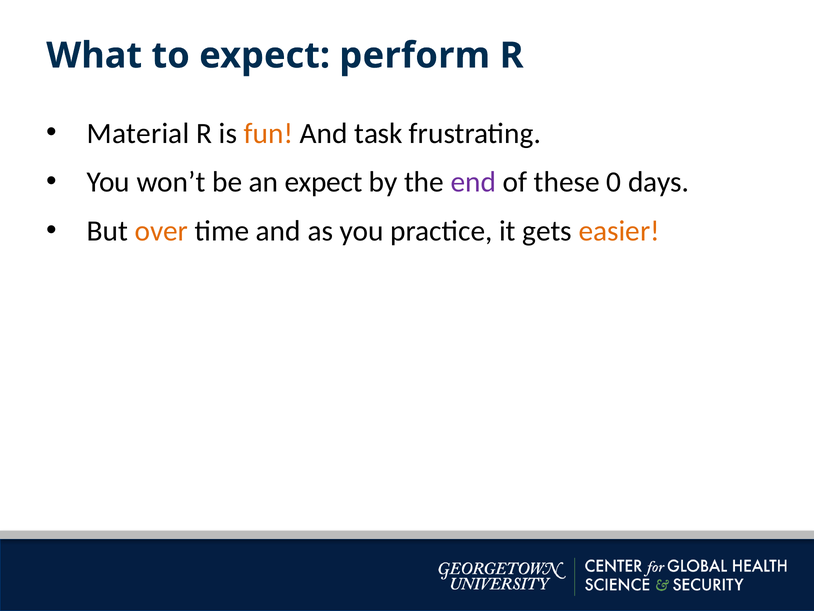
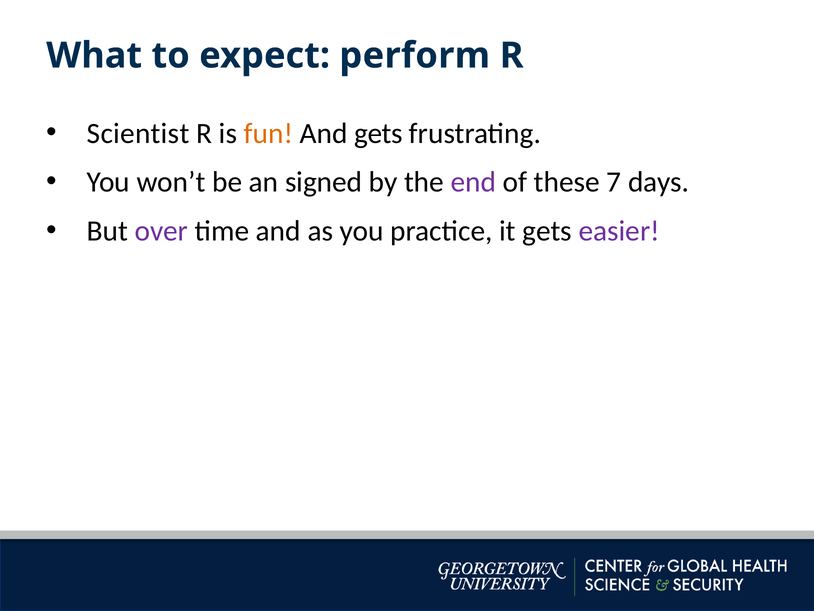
Material: Material -> Scientist
And task: task -> gets
an expect: expect -> signed
0: 0 -> 7
over colour: orange -> purple
easier colour: orange -> purple
